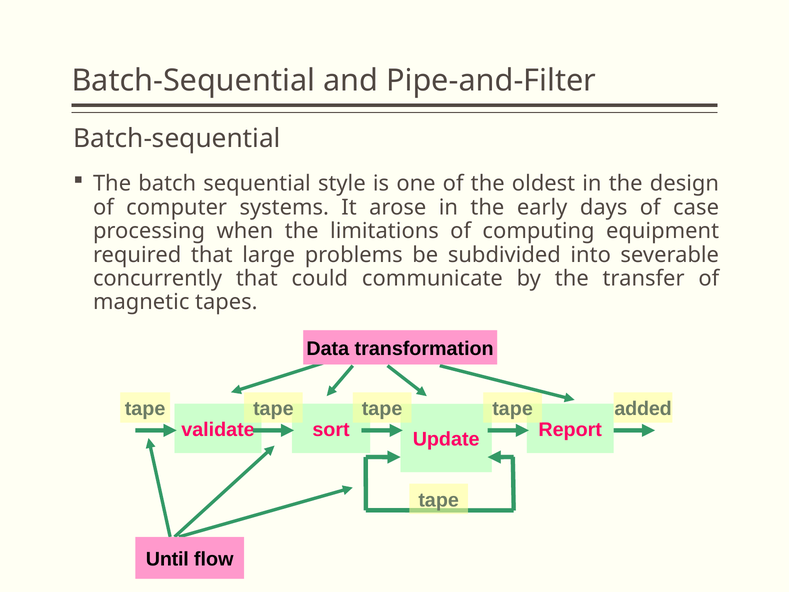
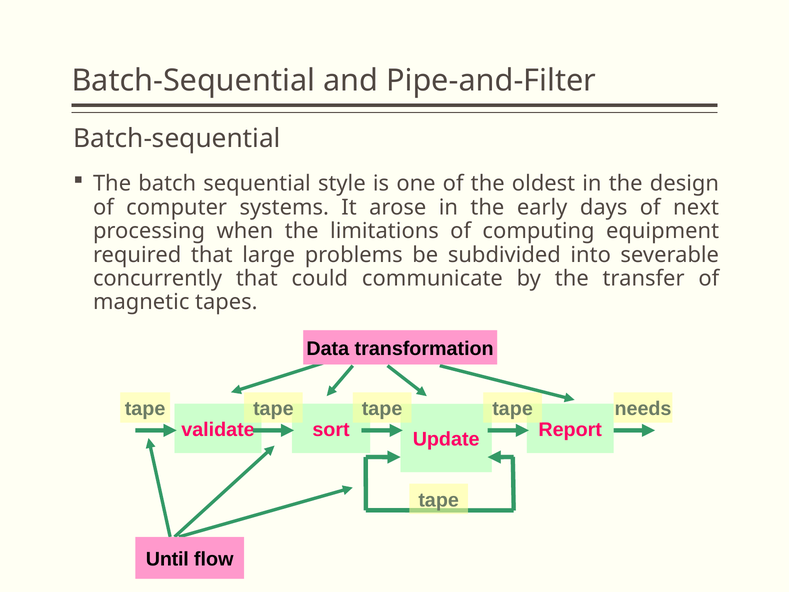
case: case -> next
added: added -> needs
